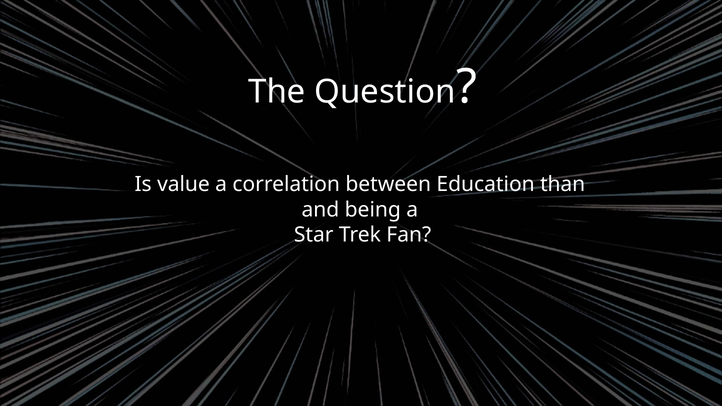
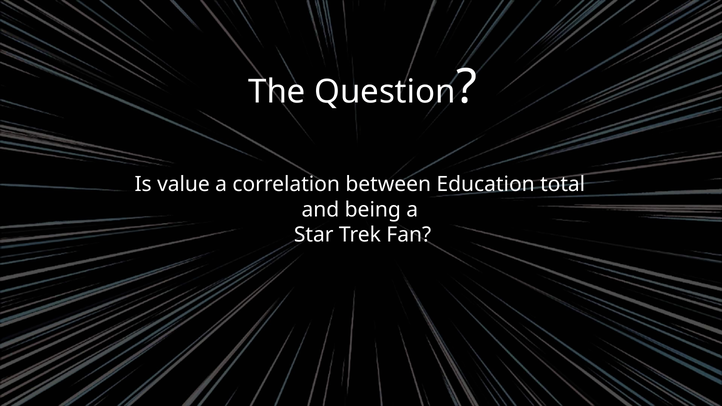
than: than -> total
